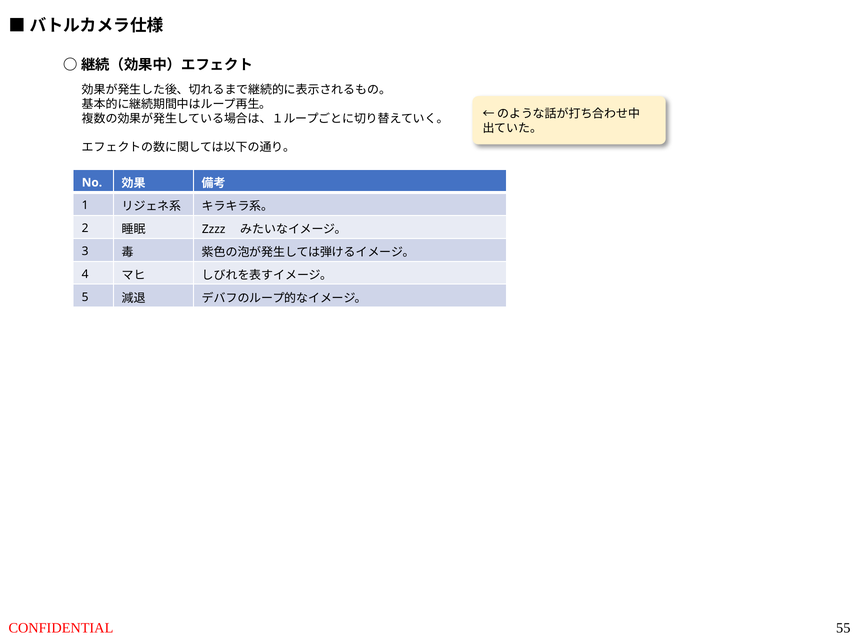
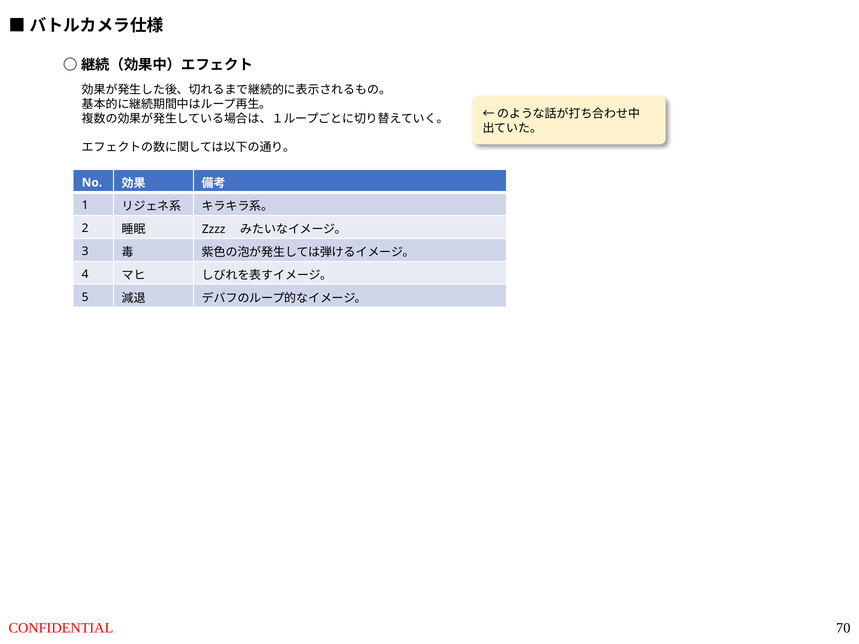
55: 55 -> 70
